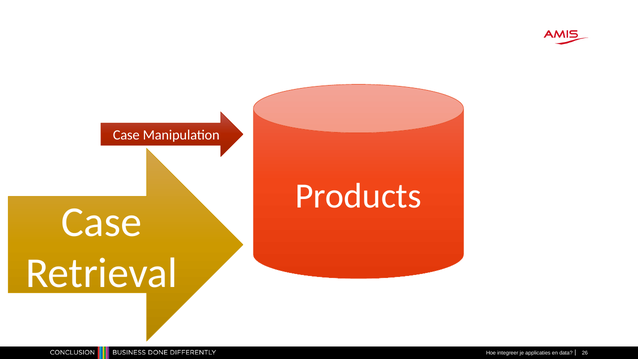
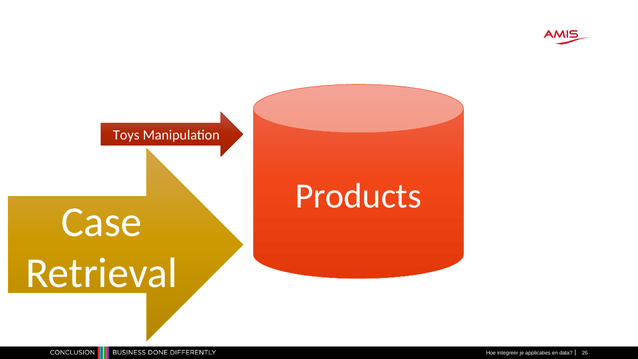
Case at (126, 135): Case -> Toys
